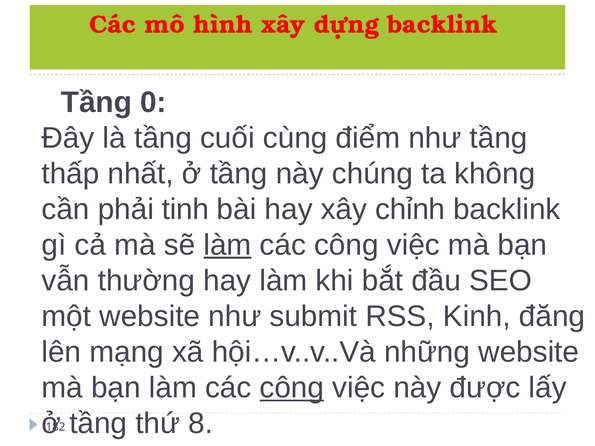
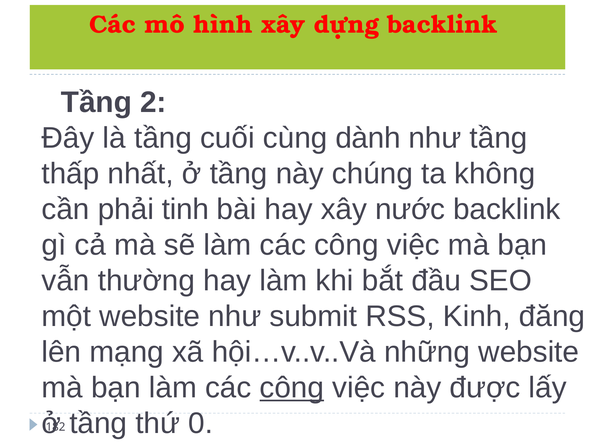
0: 0 -> 2
điểm: điểm -> dành
chỉnh: chỉnh -> nước
làm at (227, 245) underline: present -> none
8: 8 -> 0
